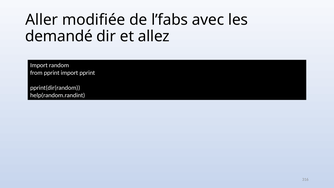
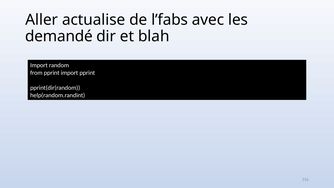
modifiée: modifiée -> actualise
allez: allez -> blah
